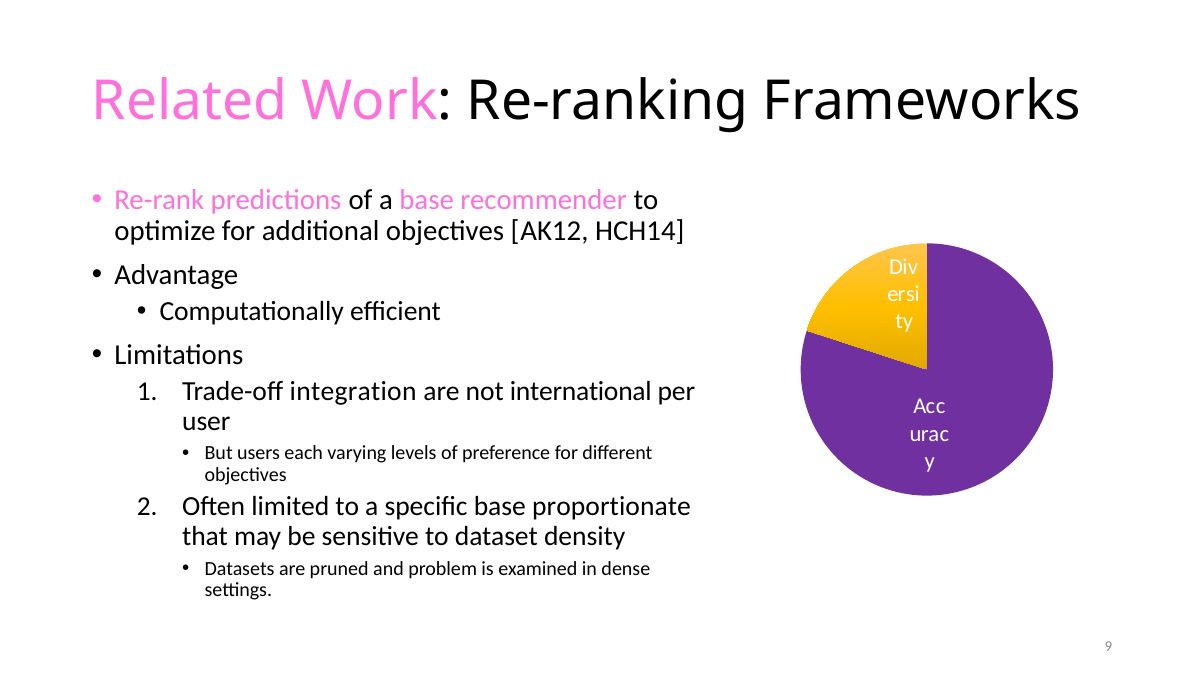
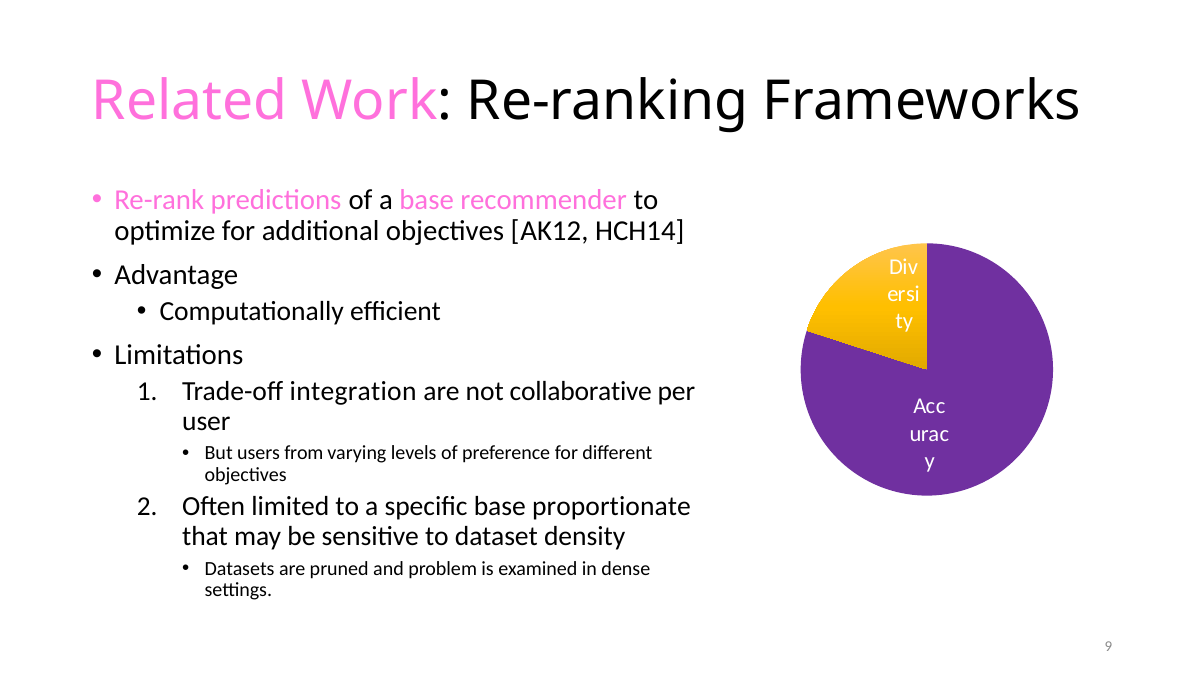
international: international -> collaborative
each: each -> from
